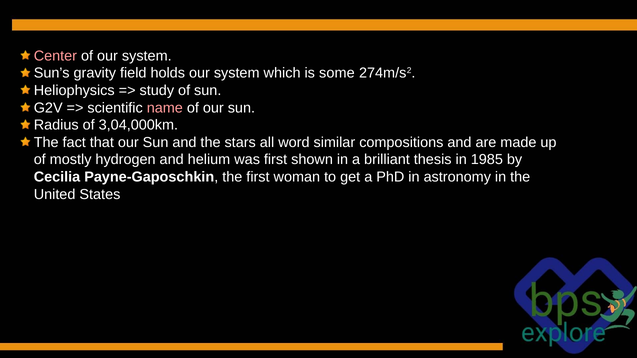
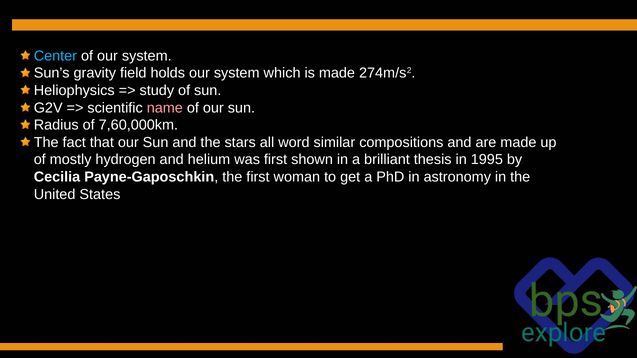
Center colour: pink -> light blue
is some: some -> made
3,04,000km: 3,04,000km -> 7,60,000km
1985: 1985 -> 1995
